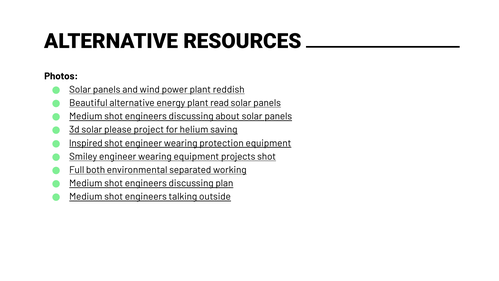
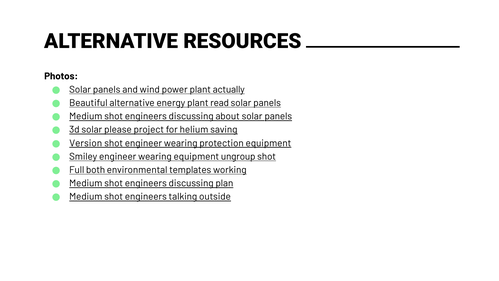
reddish: reddish -> actually
Inspired: Inspired -> Version
projects: projects -> ungroup
separated: separated -> templates
